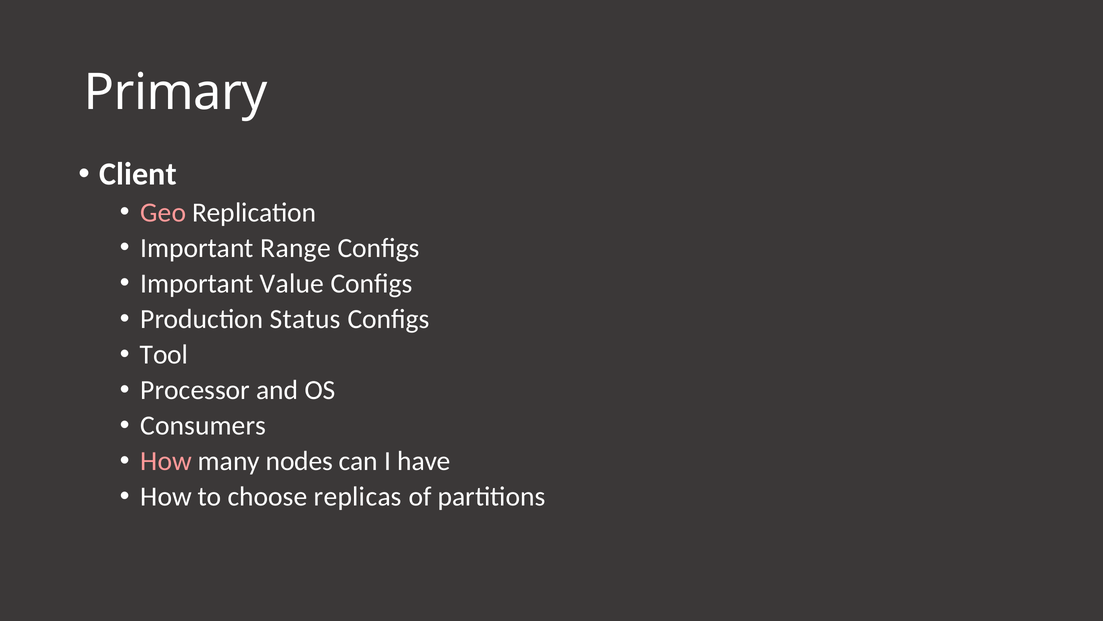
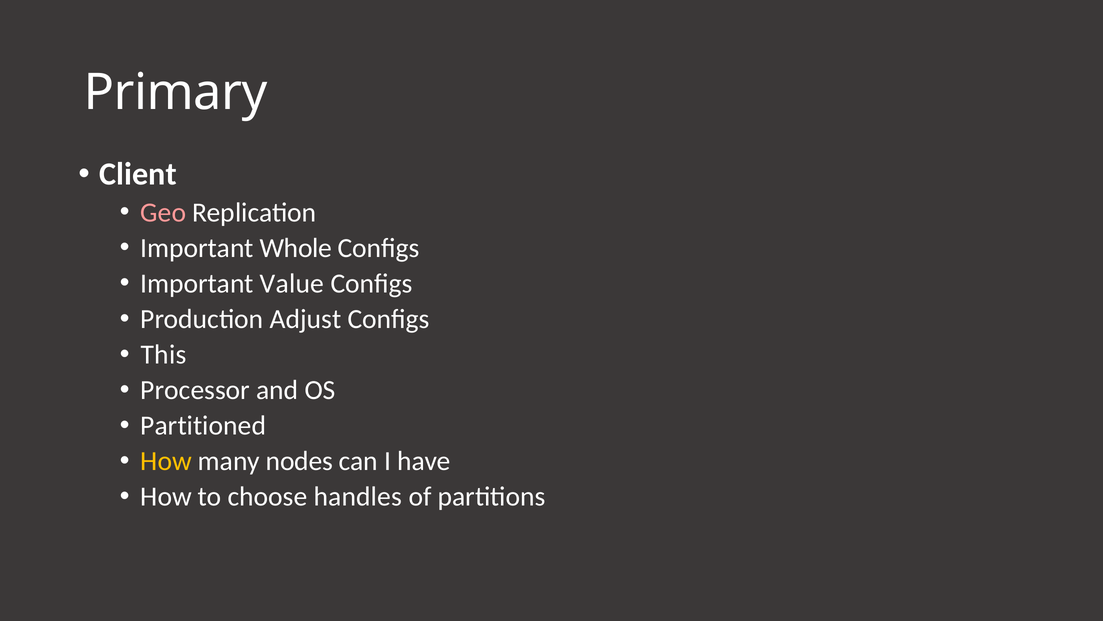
Range: Range -> Whole
Status: Status -> Adjust
Tool: Tool -> This
Consumers: Consumers -> Partitioned
How at (166, 461) colour: pink -> yellow
replicas: replicas -> handles
